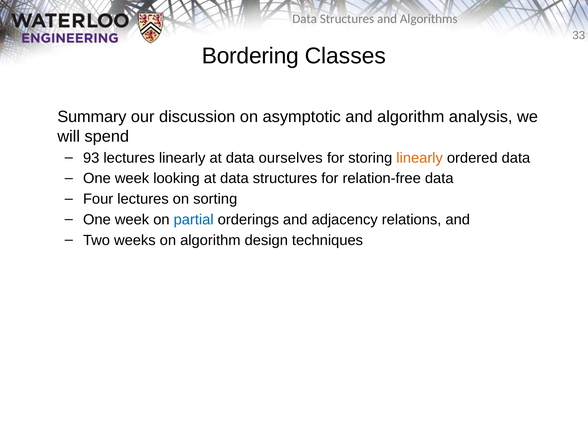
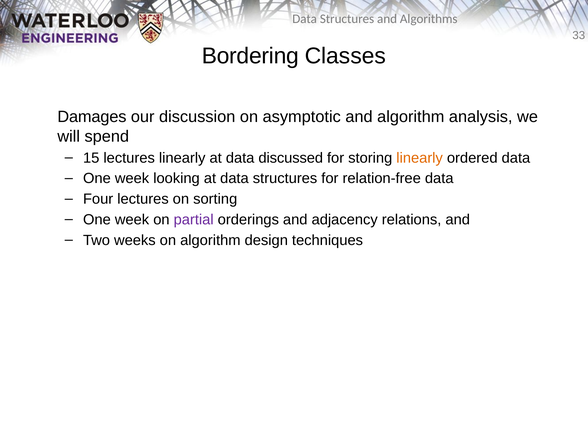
Summary: Summary -> Damages
93: 93 -> 15
ourselves: ourselves -> discussed
partial colour: blue -> purple
